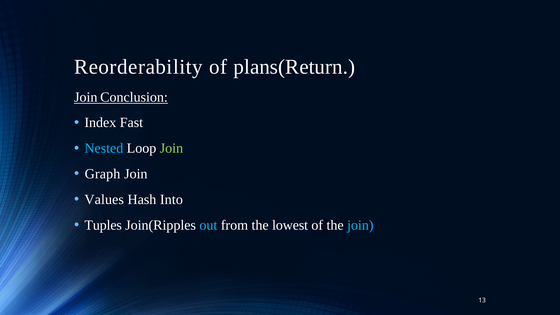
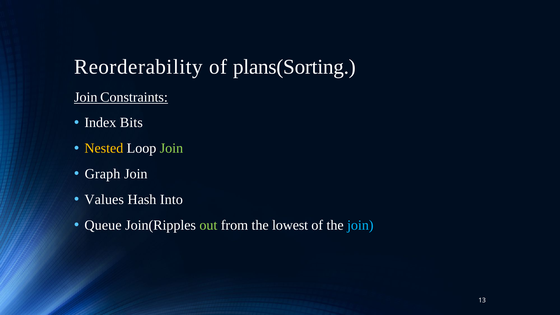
plans(Return: plans(Return -> plans(Sorting
Conclusion: Conclusion -> Constraints
Fast: Fast -> Bits
Nested colour: light blue -> yellow
Tuples: Tuples -> Queue
out colour: light blue -> light green
